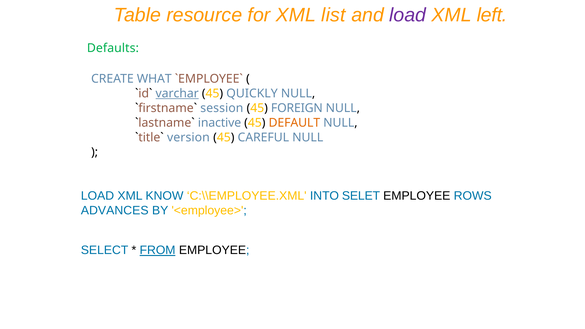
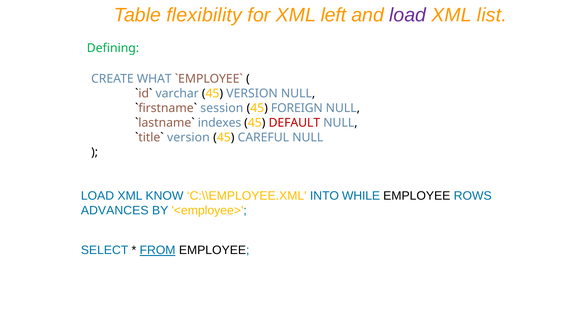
resource: resource -> flexibility
list: list -> left
left: left -> list
Defaults: Defaults -> Defining
varchar underline: present -> none
45 QUICKLY: QUICKLY -> VERSION
inactive: inactive -> indexes
DEFAULT colour: orange -> red
SELET: SELET -> WHILE
